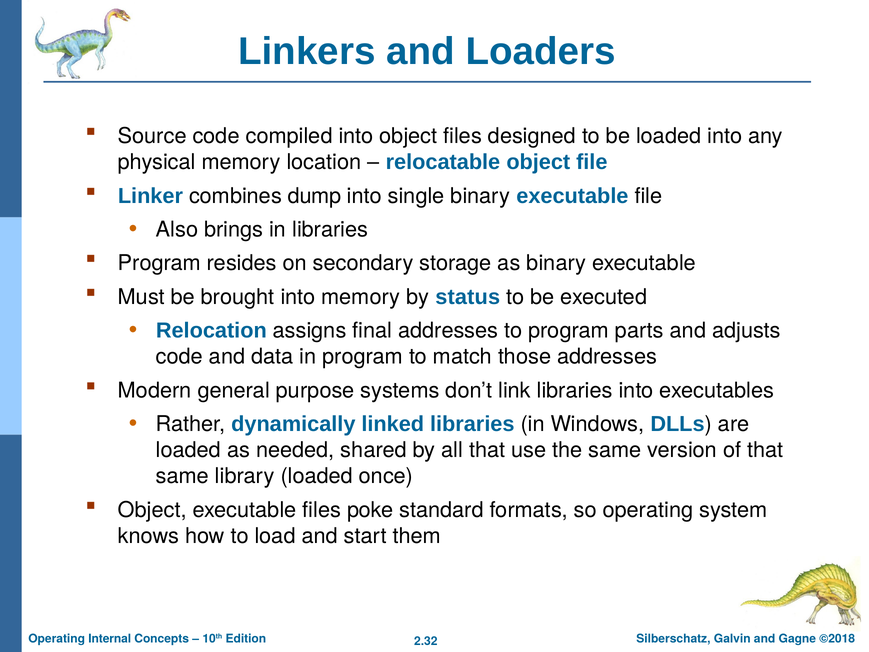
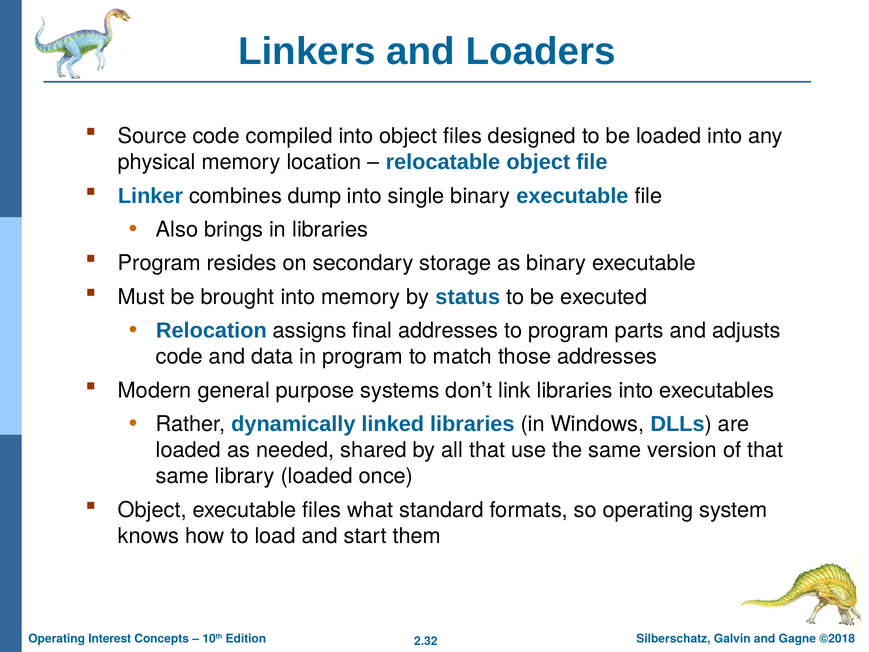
poke: poke -> what
Internal: Internal -> Interest
